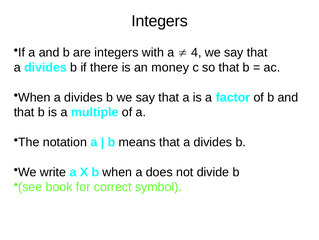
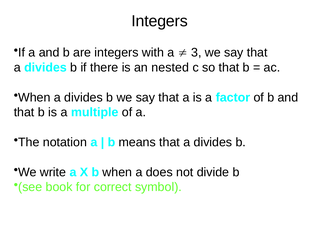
4: 4 -> 3
money: money -> nested
